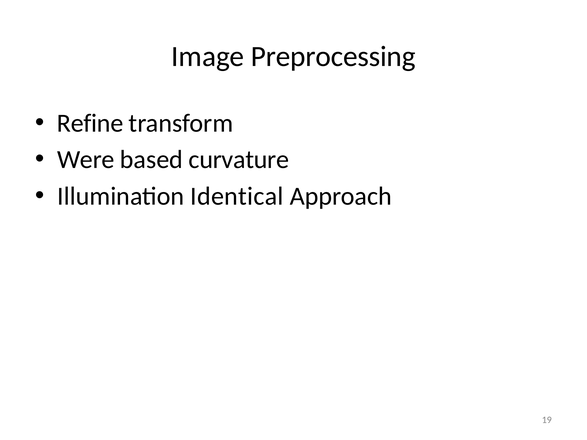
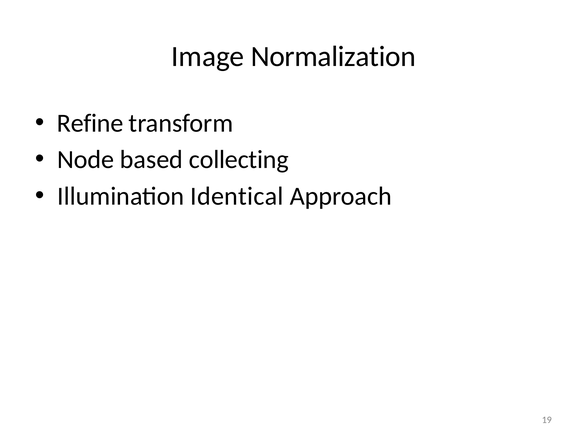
Preprocessing: Preprocessing -> Normalization
Were: Were -> Node
curvature: curvature -> collecting
